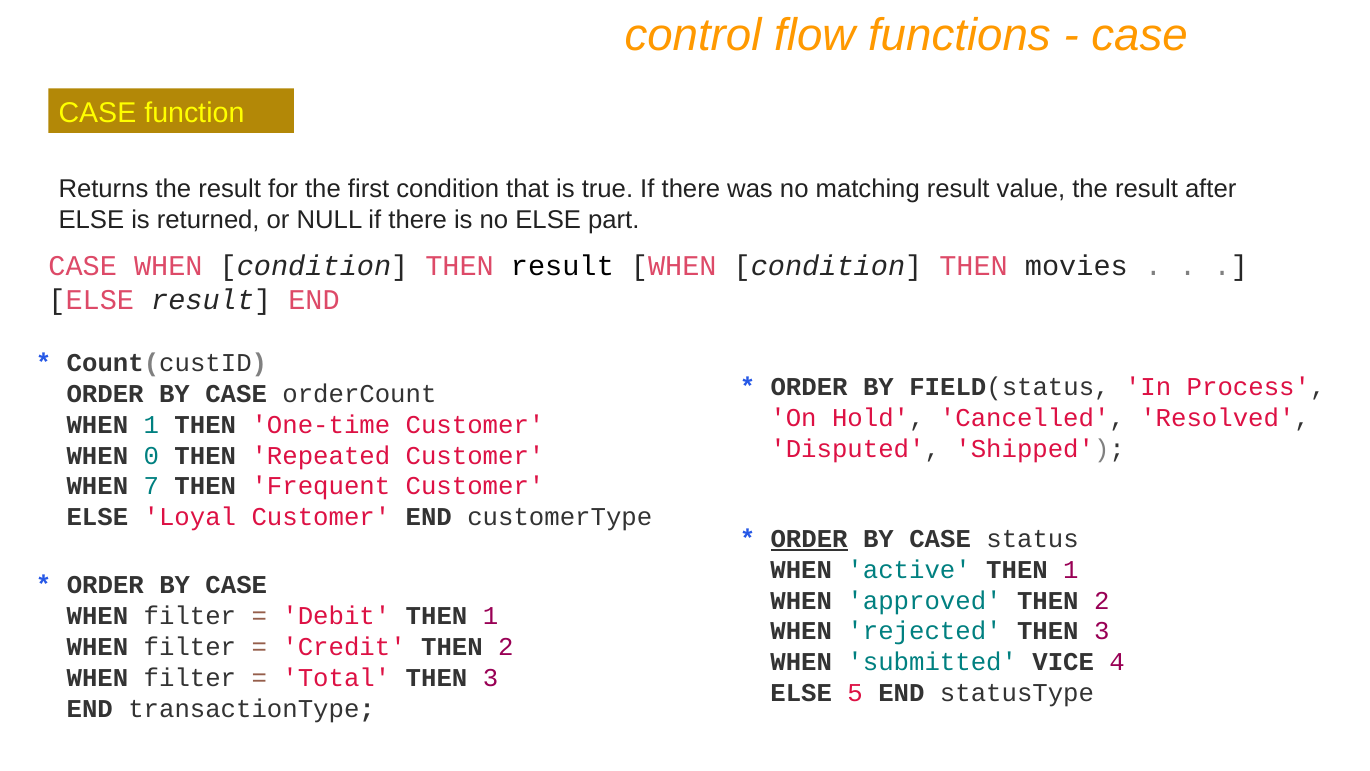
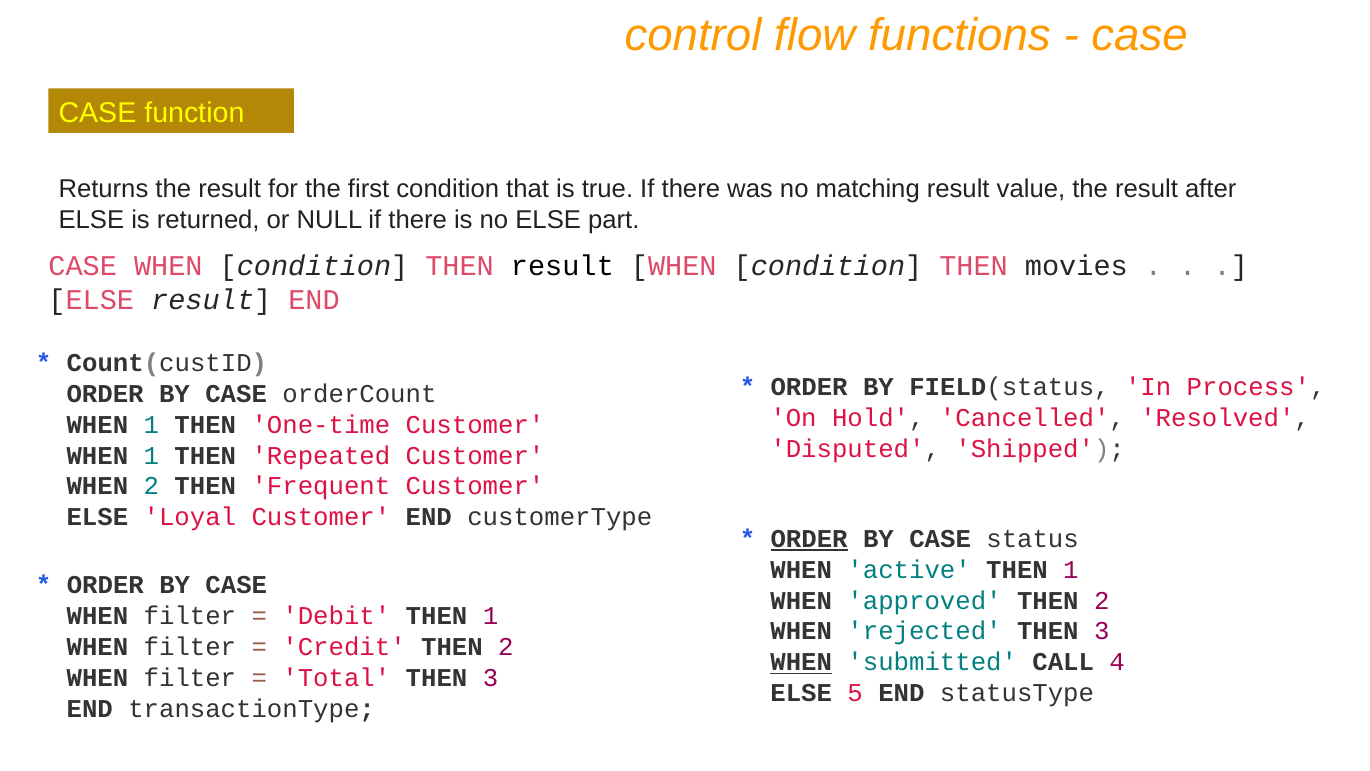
0 at (151, 455): 0 -> 1
WHEN 7: 7 -> 2
WHEN at (801, 662) underline: none -> present
VICE: VICE -> CALL
